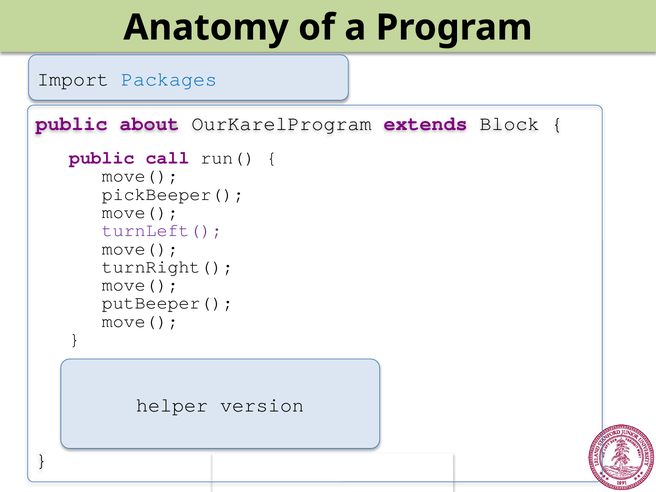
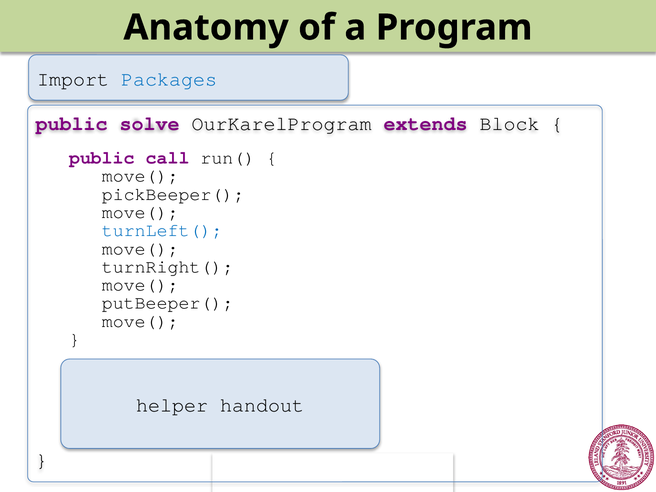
about: about -> solve
turnLeft( colour: purple -> blue
version: version -> handout
